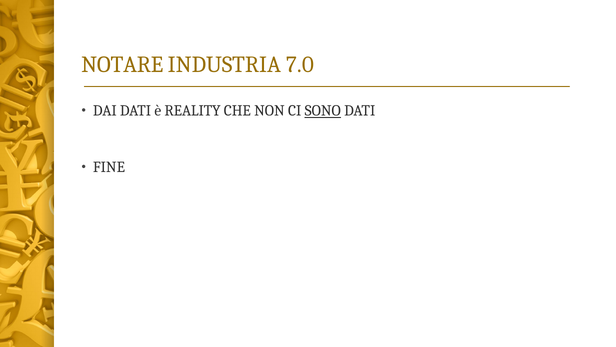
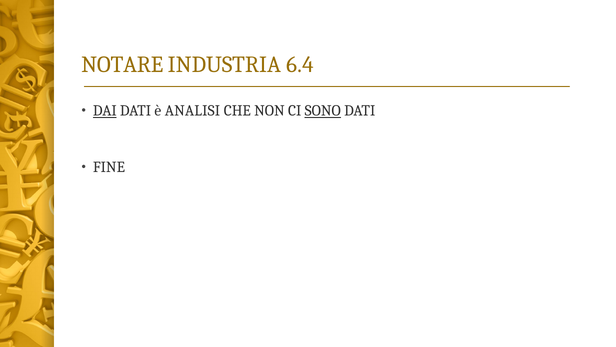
7.0: 7.0 -> 6.4
DAI underline: none -> present
REALITY: REALITY -> ANALISI
